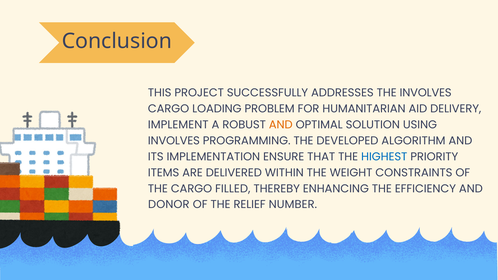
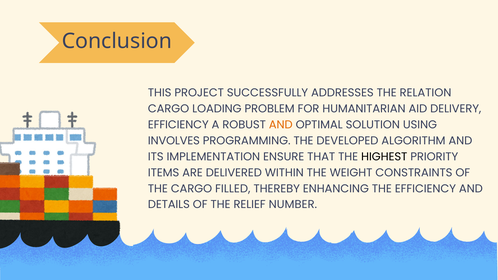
THE INVOLVES: INVOLVES -> RELATION
IMPLEMENT at (178, 125): IMPLEMENT -> EFFICIENCY
HIGHEST colour: blue -> black
DONOR: DONOR -> DETAILS
